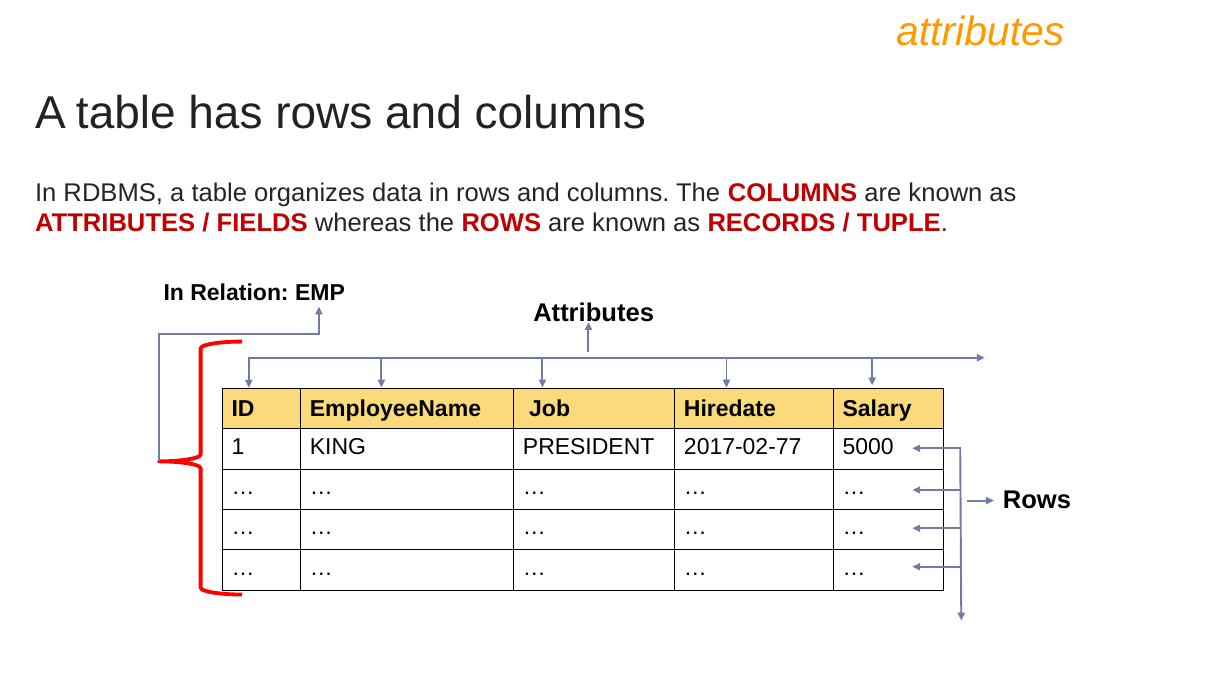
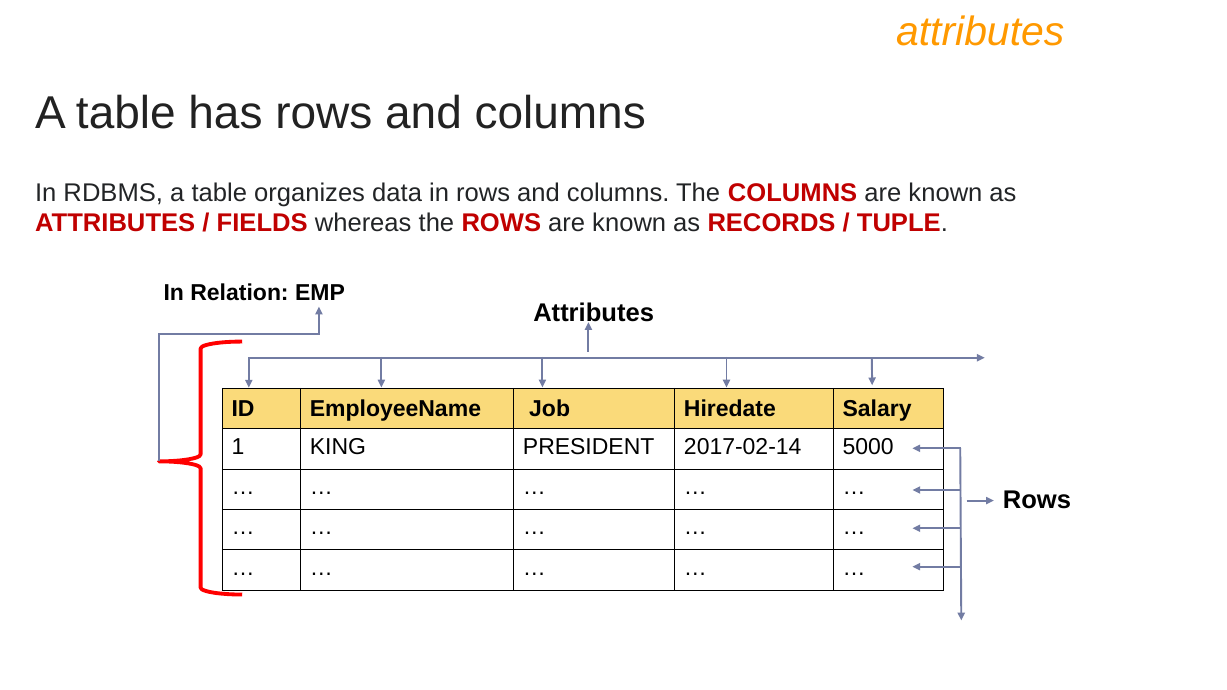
2017-02-77: 2017-02-77 -> 2017-02-14
